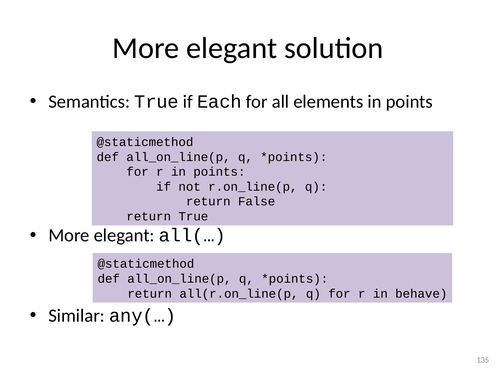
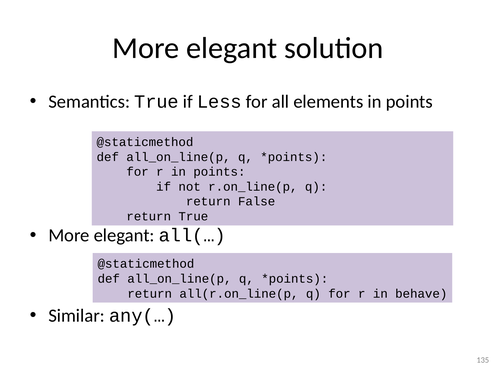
Each: Each -> Less
